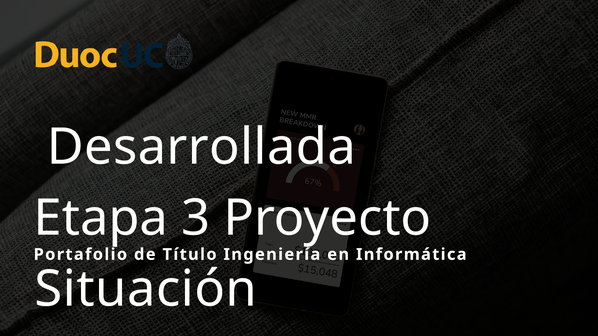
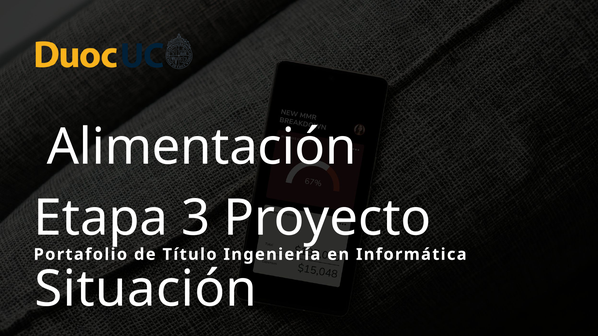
Desarrollada: Desarrollada -> Alimentación
